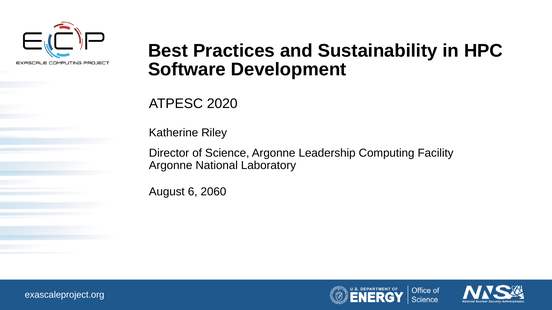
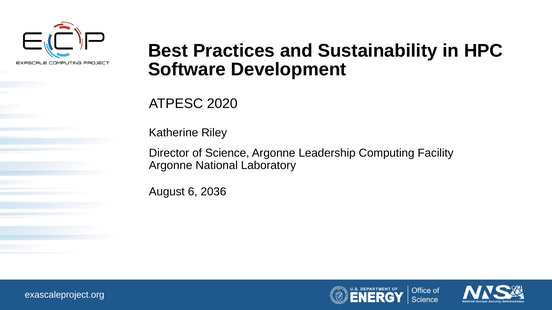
2060: 2060 -> 2036
